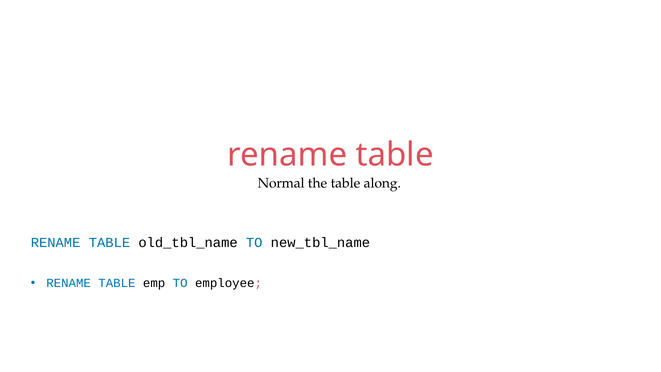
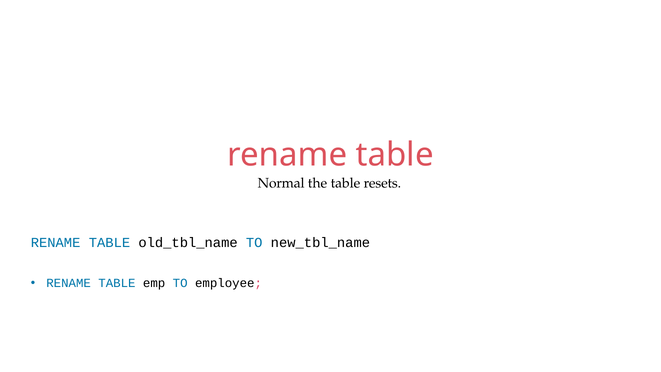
along: along -> resets
